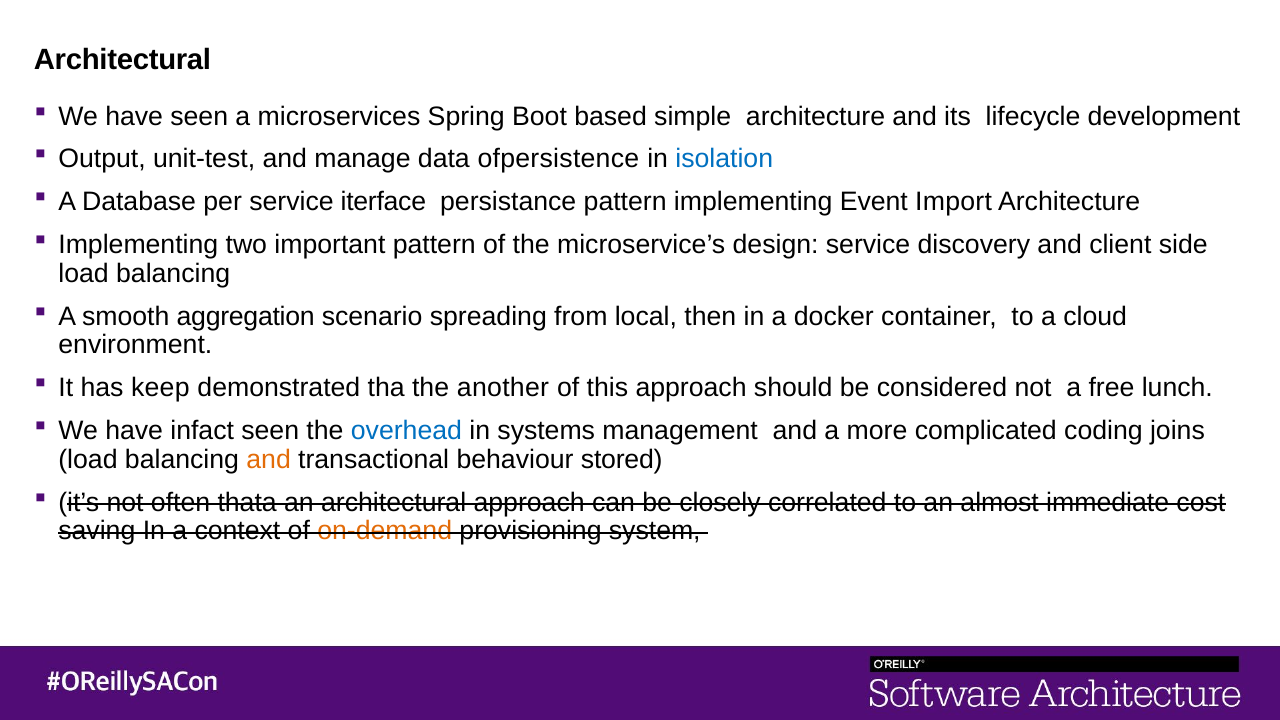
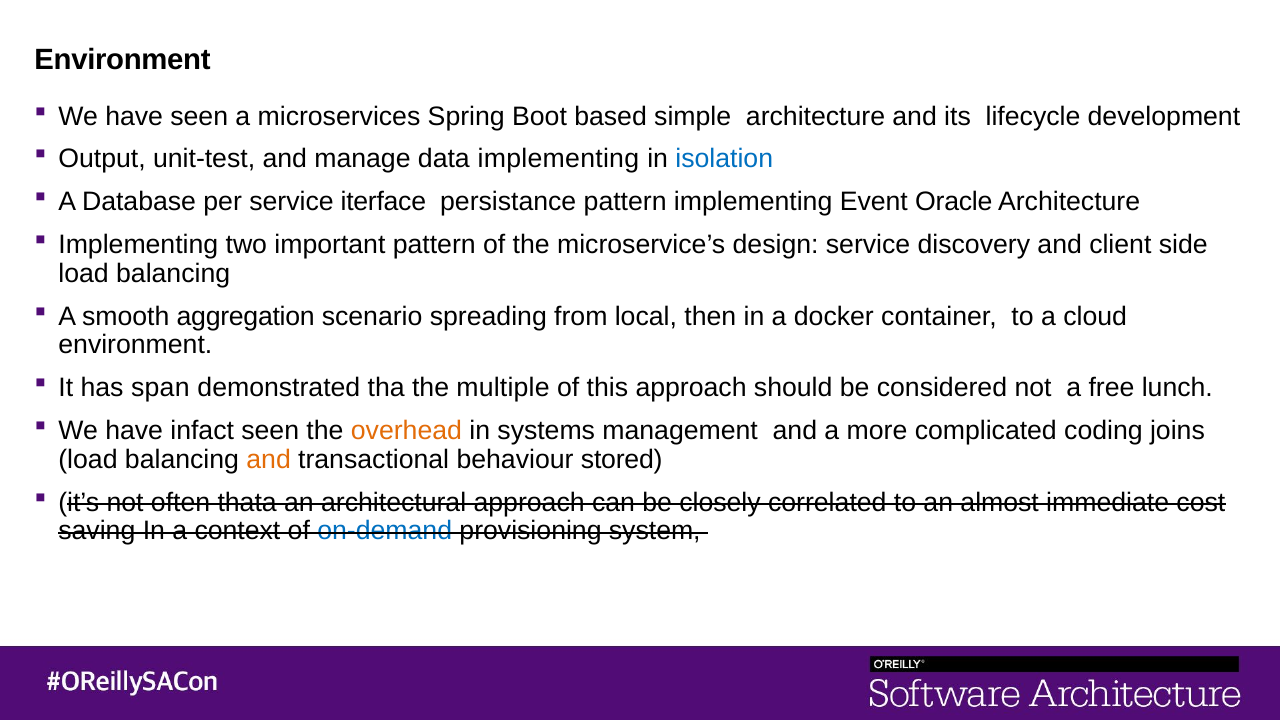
Architectural at (122, 60): Architectural -> Environment
data ofpersistence: ofpersistence -> implementing
Import: Import -> Oracle
keep: keep -> span
another: another -> multiple
overhead colour: blue -> orange
on-demand colour: orange -> blue
